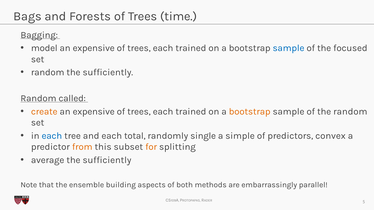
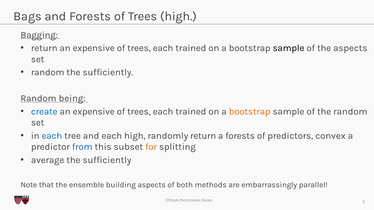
Trees time: time -> high
model at (44, 48): model -> return
sample at (289, 48) colour: blue -> black
the focused: focused -> aspects
called: called -> being
create colour: orange -> blue
each total: total -> high
randomly single: single -> return
a simple: simple -> forests
from colour: orange -> blue
